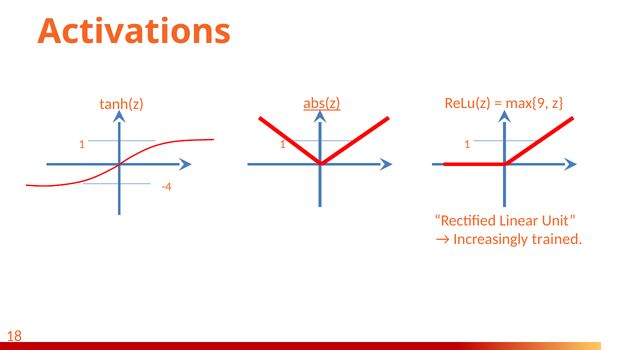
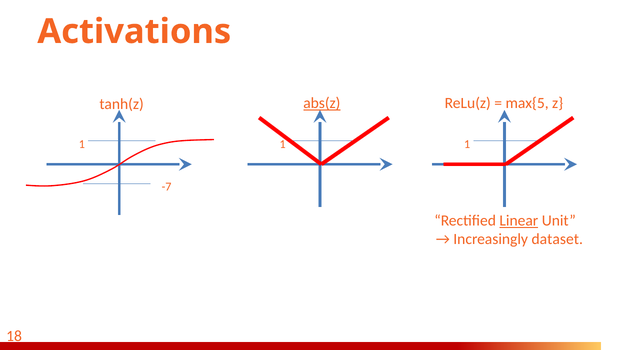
max{9: max{9 -> max{5
-4: -4 -> -7
Linear underline: none -> present
trained: trained -> dataset
